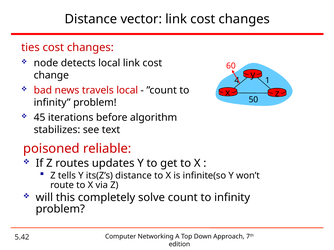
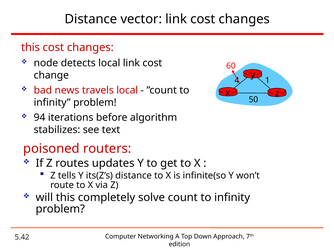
ties at (30, 48): ties -> this
45: 45 -> 94
reliable: reliable -> routers
